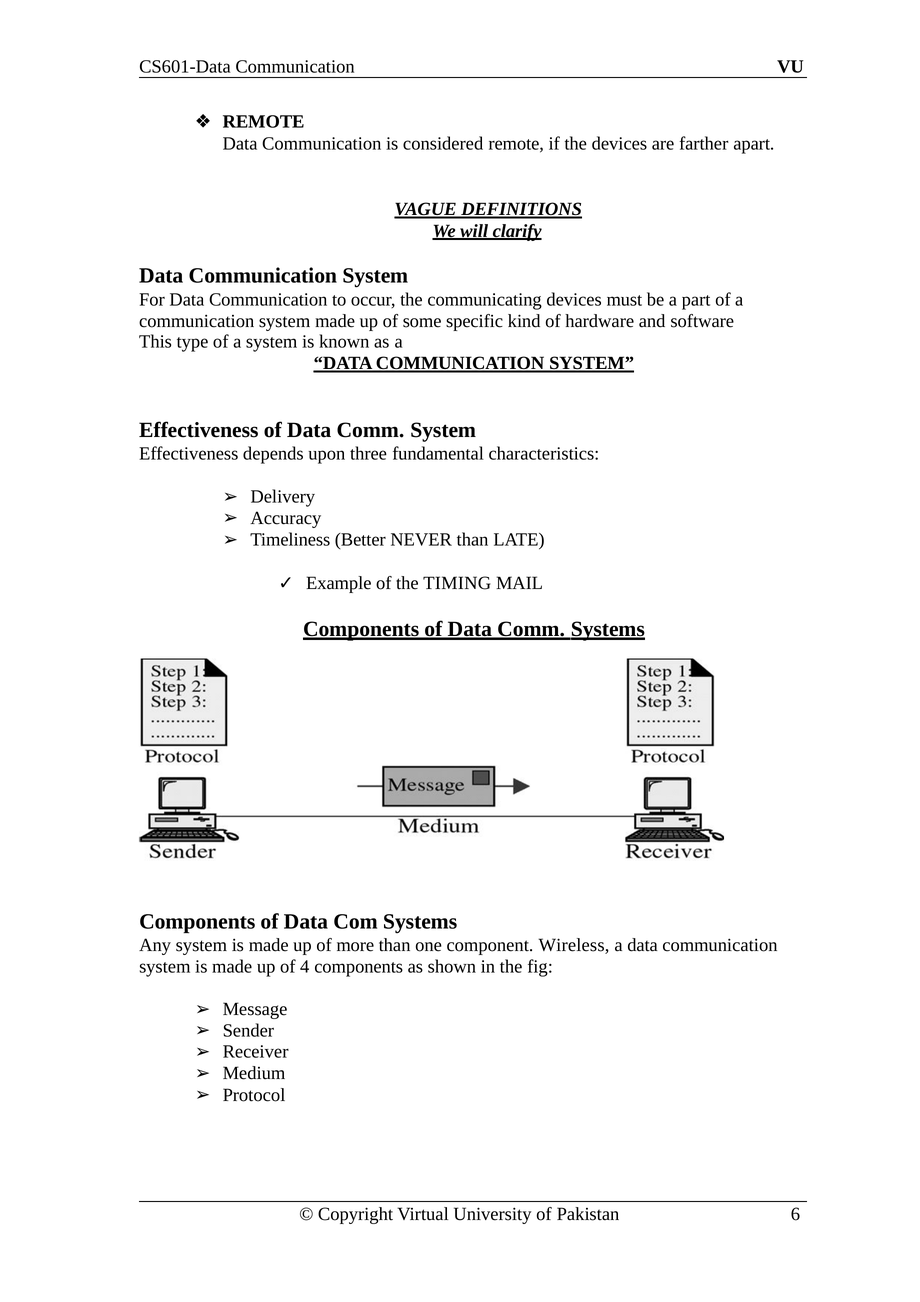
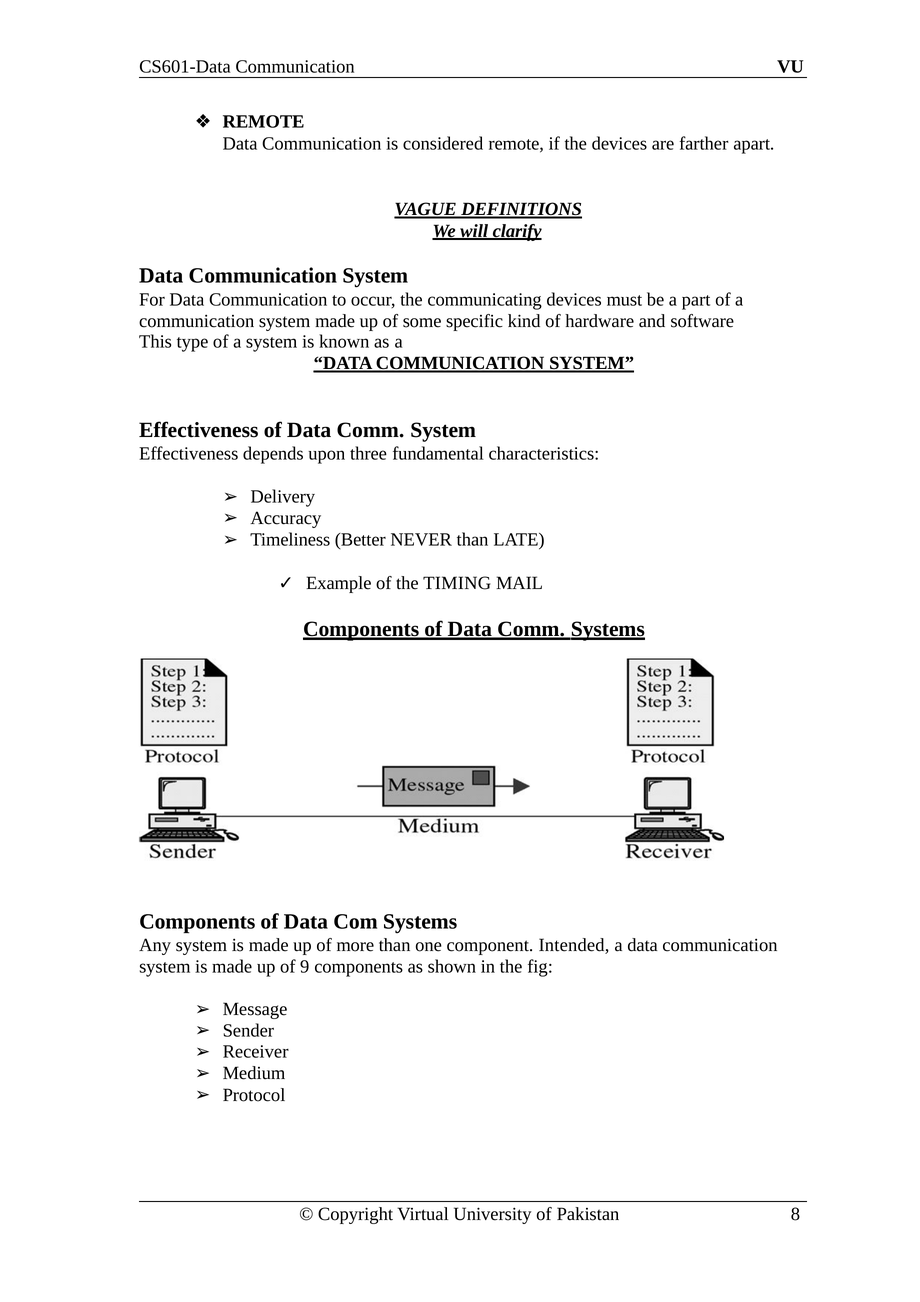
Wireless: Wireless -> Intended
4: 4 -> 9
6: 6 -> 8
